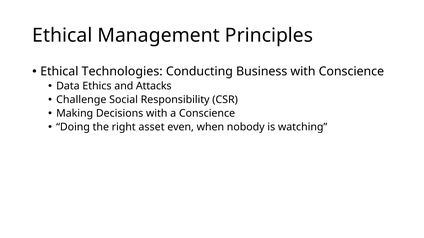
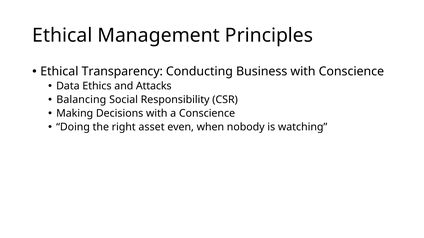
Technologies: Technologies -> Transparency
Challenge: Challenge -> Balancing
